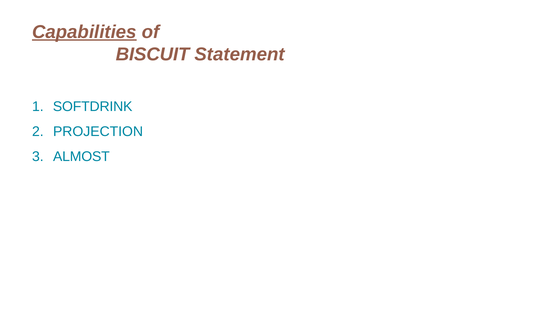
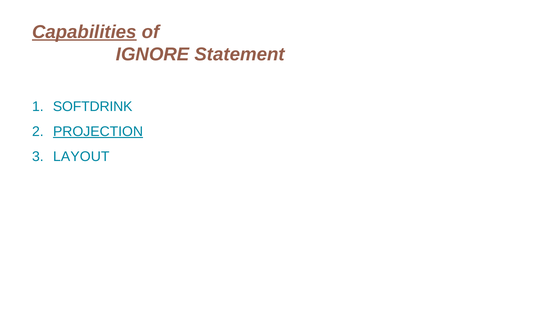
BISCUIT: BISCUIT -> IGNORE
PROJECTION underline: none -> present
ALMOST: ALMOST -> LAYOUT
